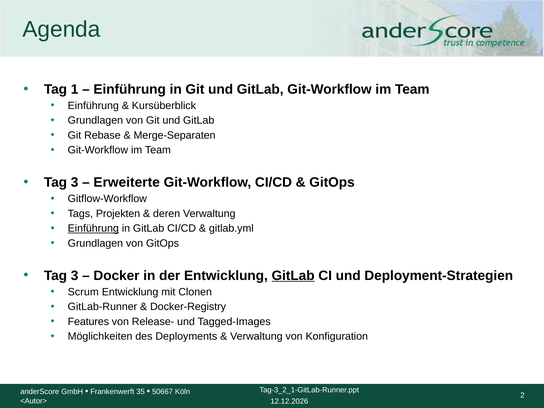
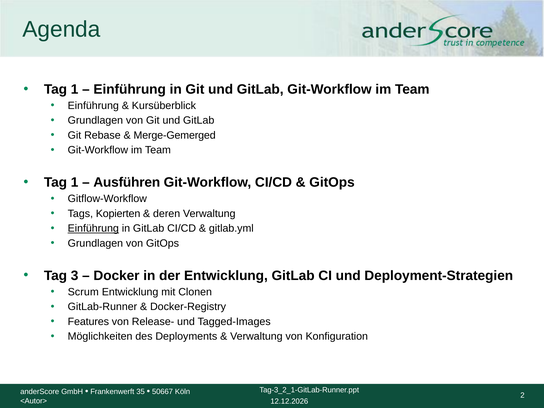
Merge-Separaten: Merge-Separaten -> Merge-Gemerged
3 at (75, 182): 3 -> 1
Erweiterte: Erweiterte -> Ausführen
Projekten: Projekten -> Kopierten
GitLab at (293, 276) underline: present -> none
